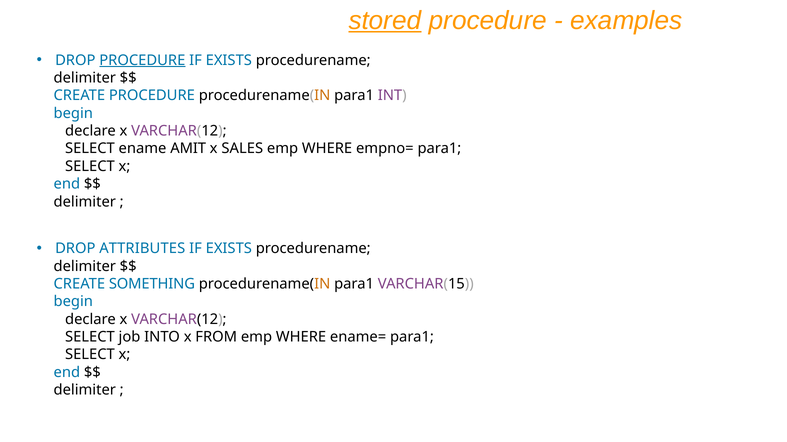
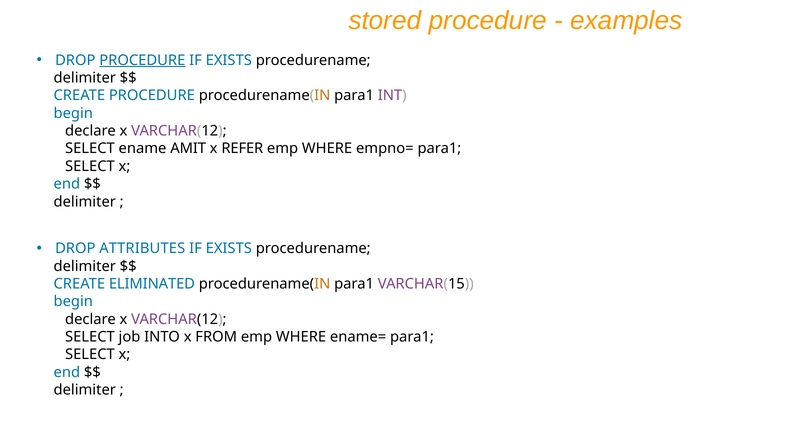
stored underline: present -> none
SALES: SALES -> REFER
SOMETHING: SOMETHING -> ELIMINATED
